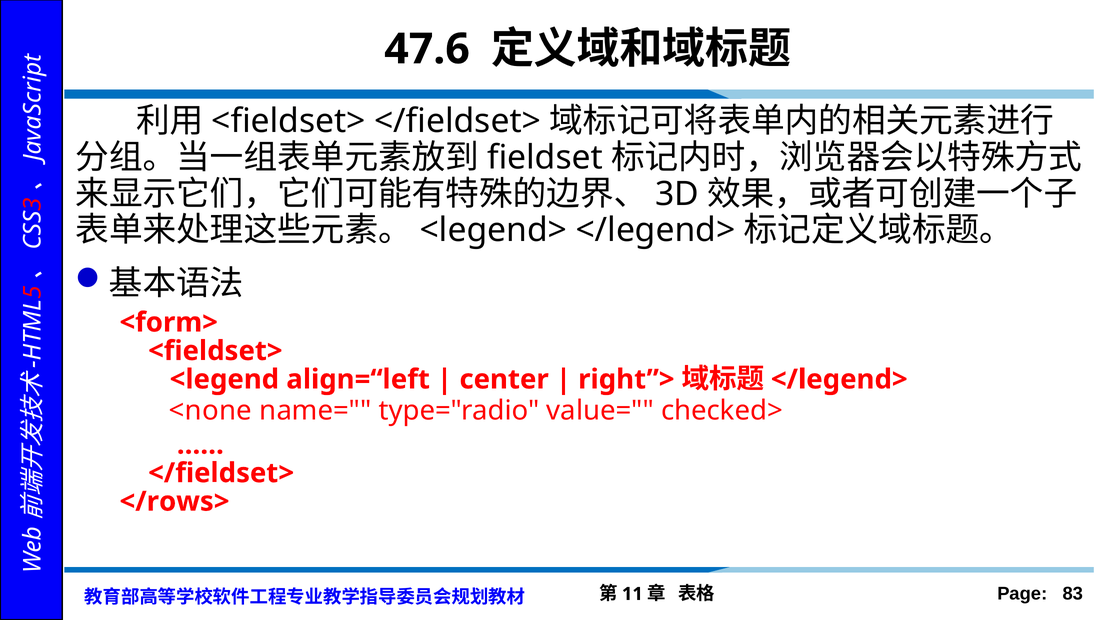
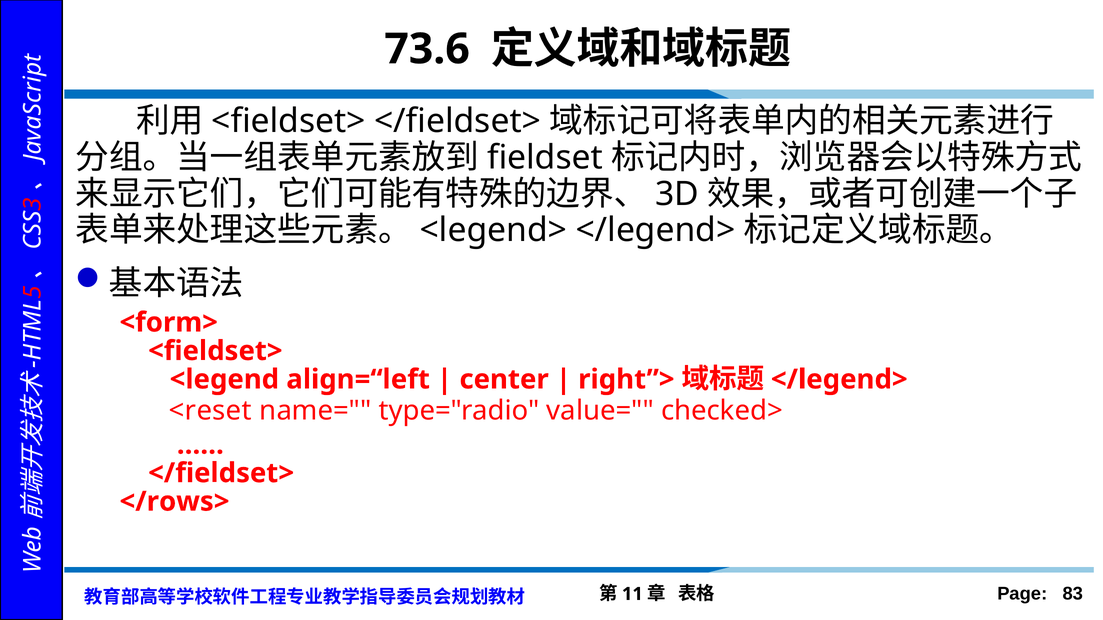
47.6: 47.6 -> 73.6
<none: <none -> <reset
